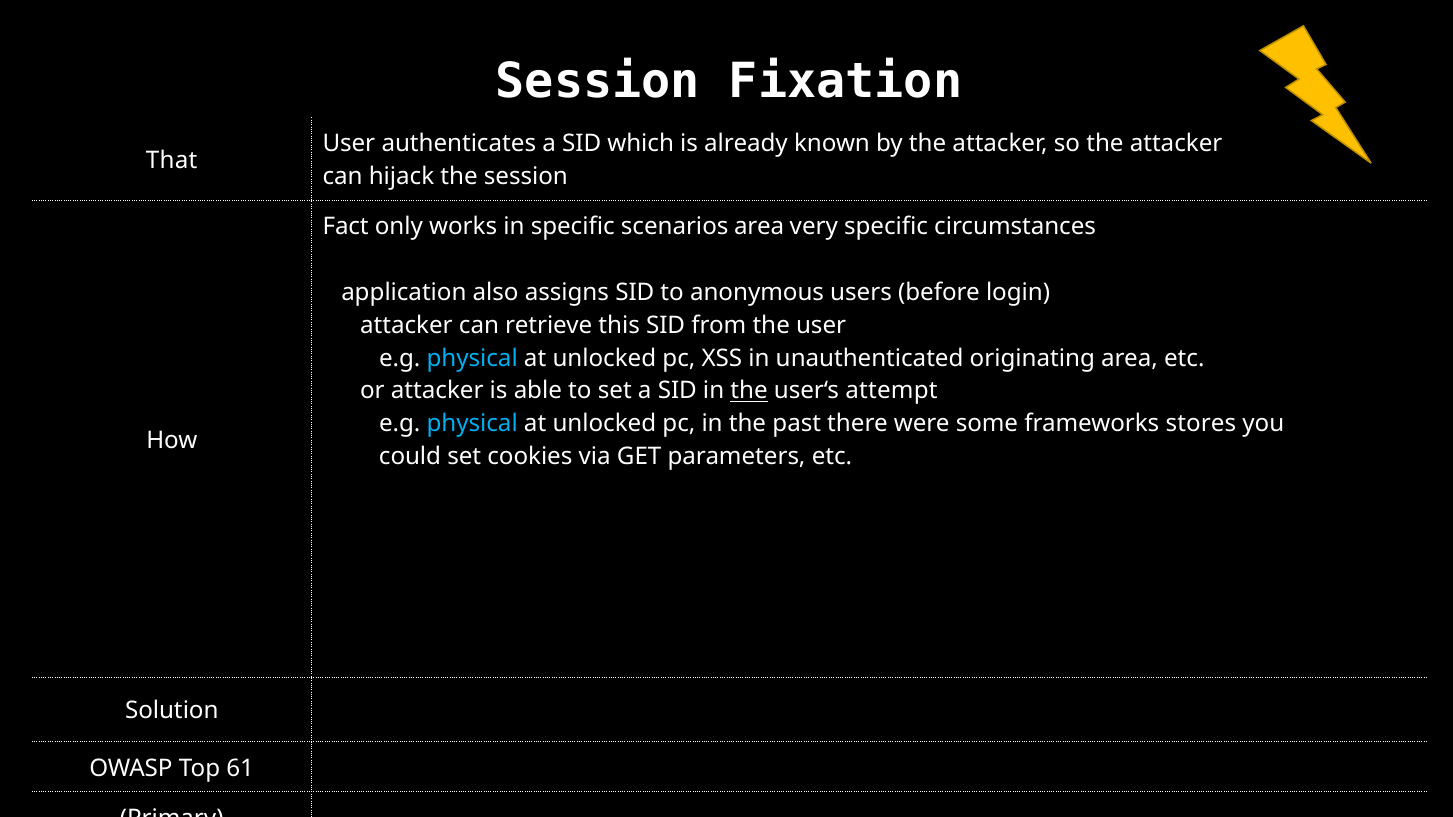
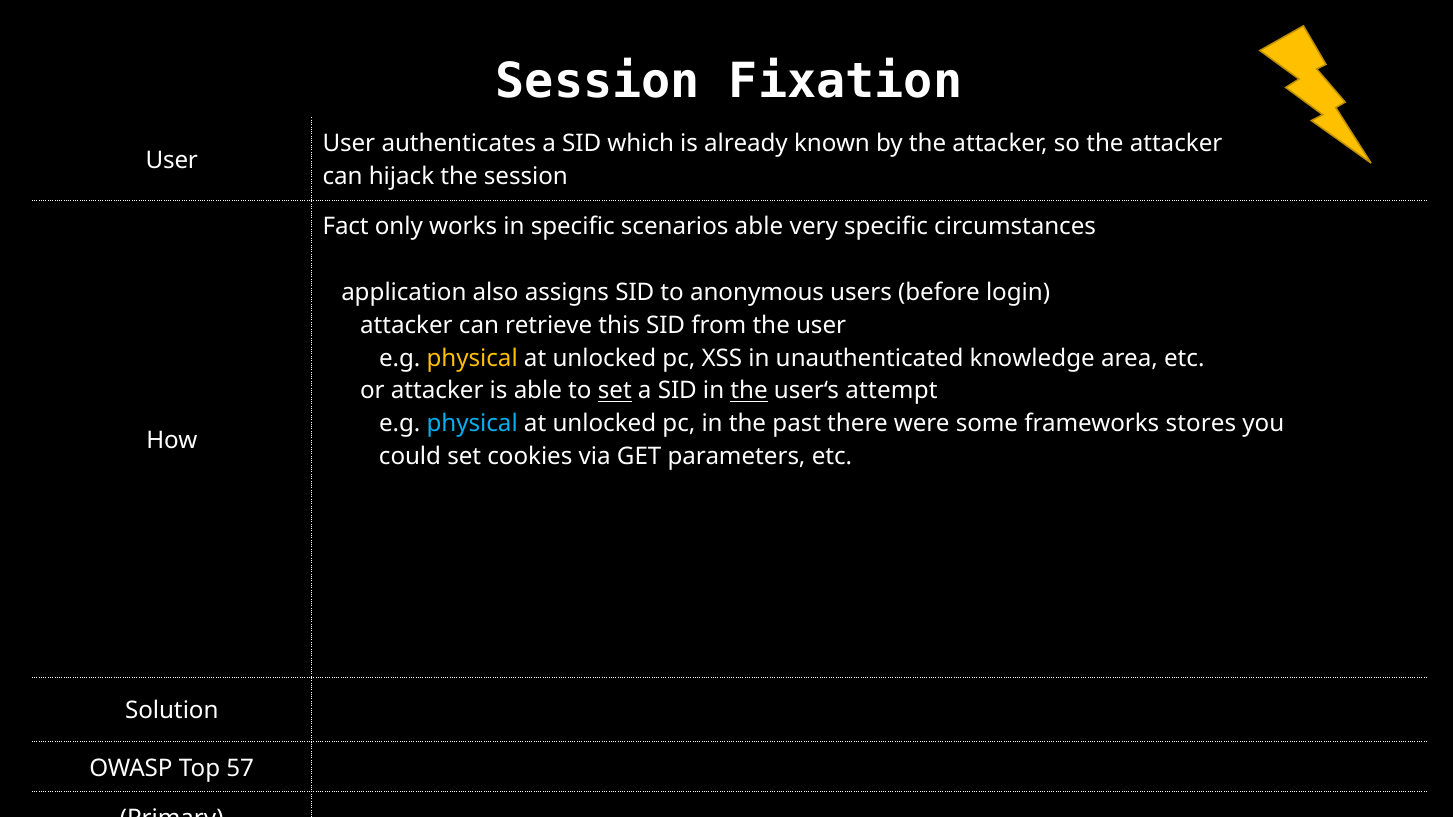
That at (172, 160): That -> User
scenarios area: area -> able
physical at (472, 358) colour: light blue -> yellow
originating: originating -> knowledge
set at (615, 391) underline: none -> present
61: 61 -> 57
